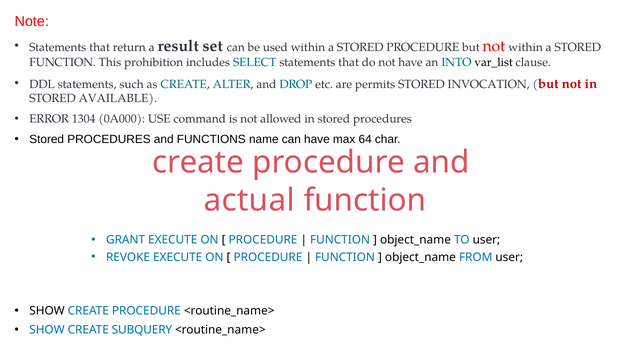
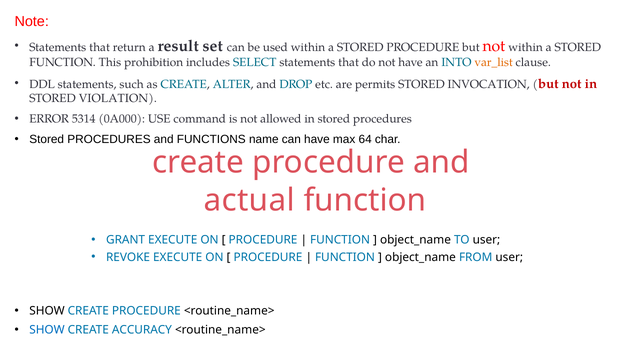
var_list colour: black -> orange
AVAILABLE: AVAILABLE -> VIOLATION
1304: 1304 -> 5314
SUBQUERY: SUBQUERY -> ACCURACY
